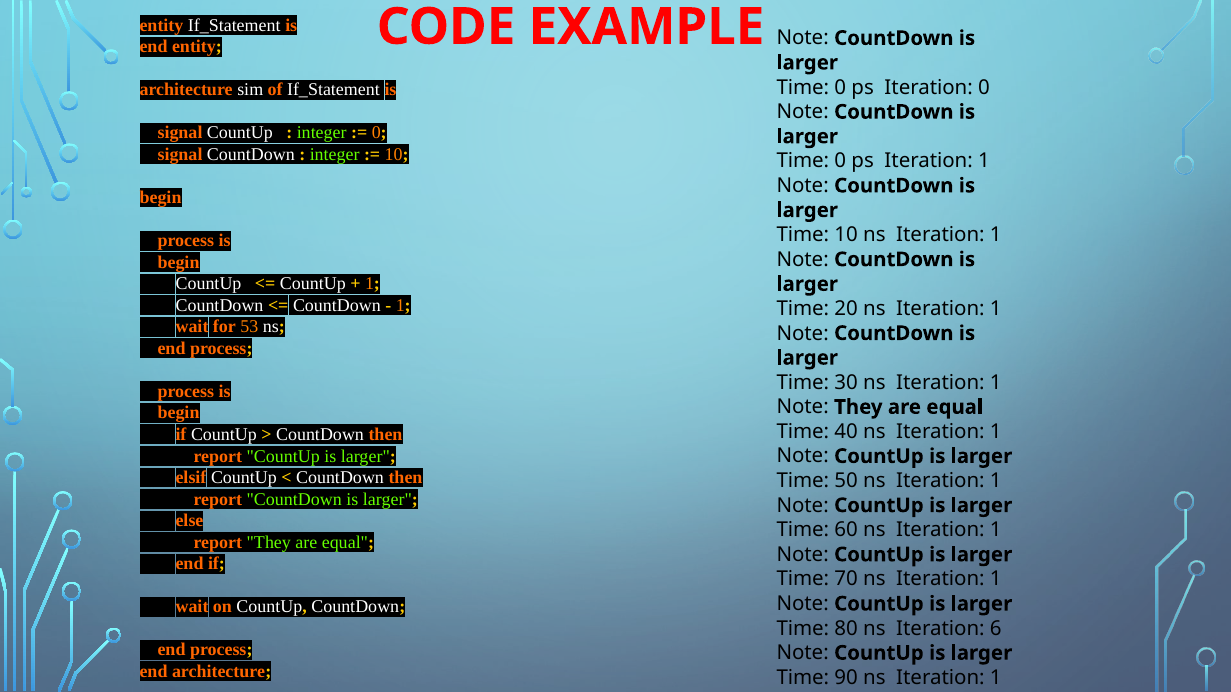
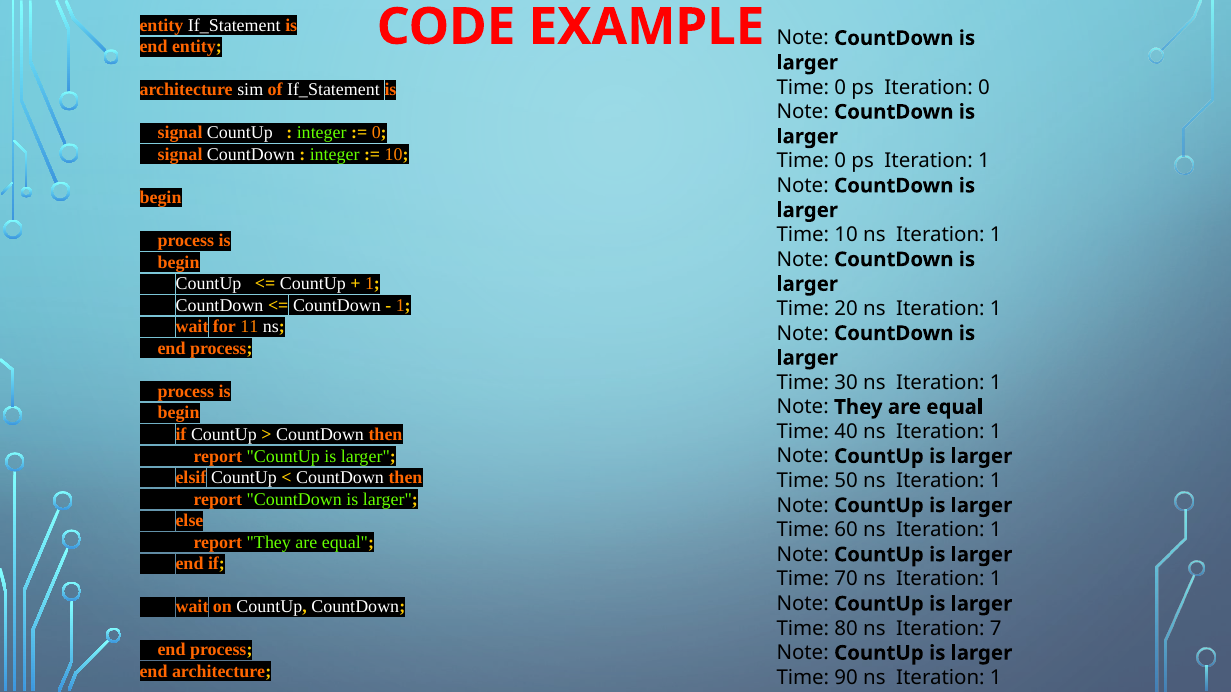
53: 53 -> 11
6: 6 -> 7
